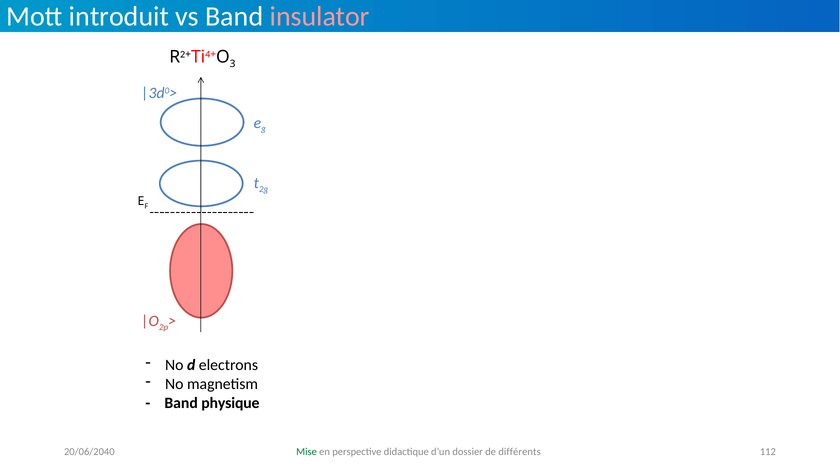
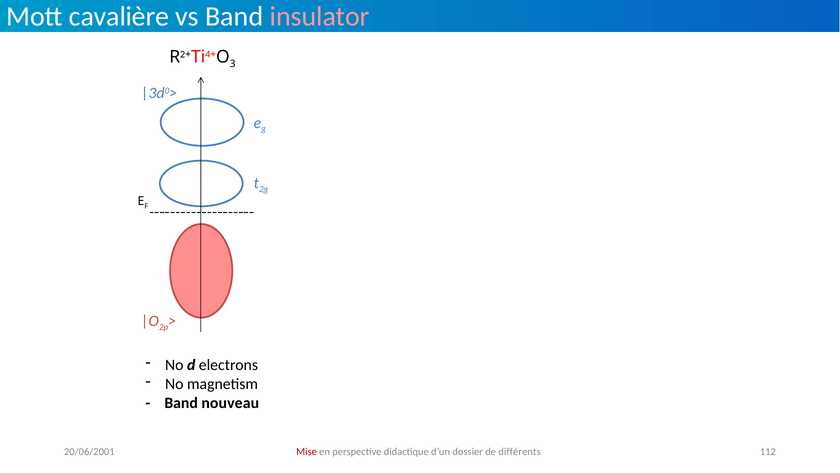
introduit: introduit -> cavalière
physique: physique -> nouveau
Mise colour: green -> red
20/06/2040: 20/06/2040 -> 20/06/2001
